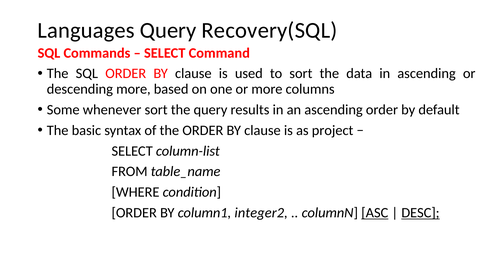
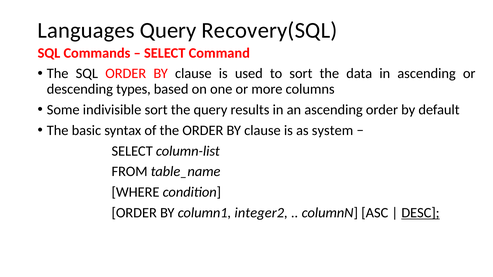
descending more: more -> types
whenever: whenever -> indivisible
project: project -> system
ASC underline: present -> none
